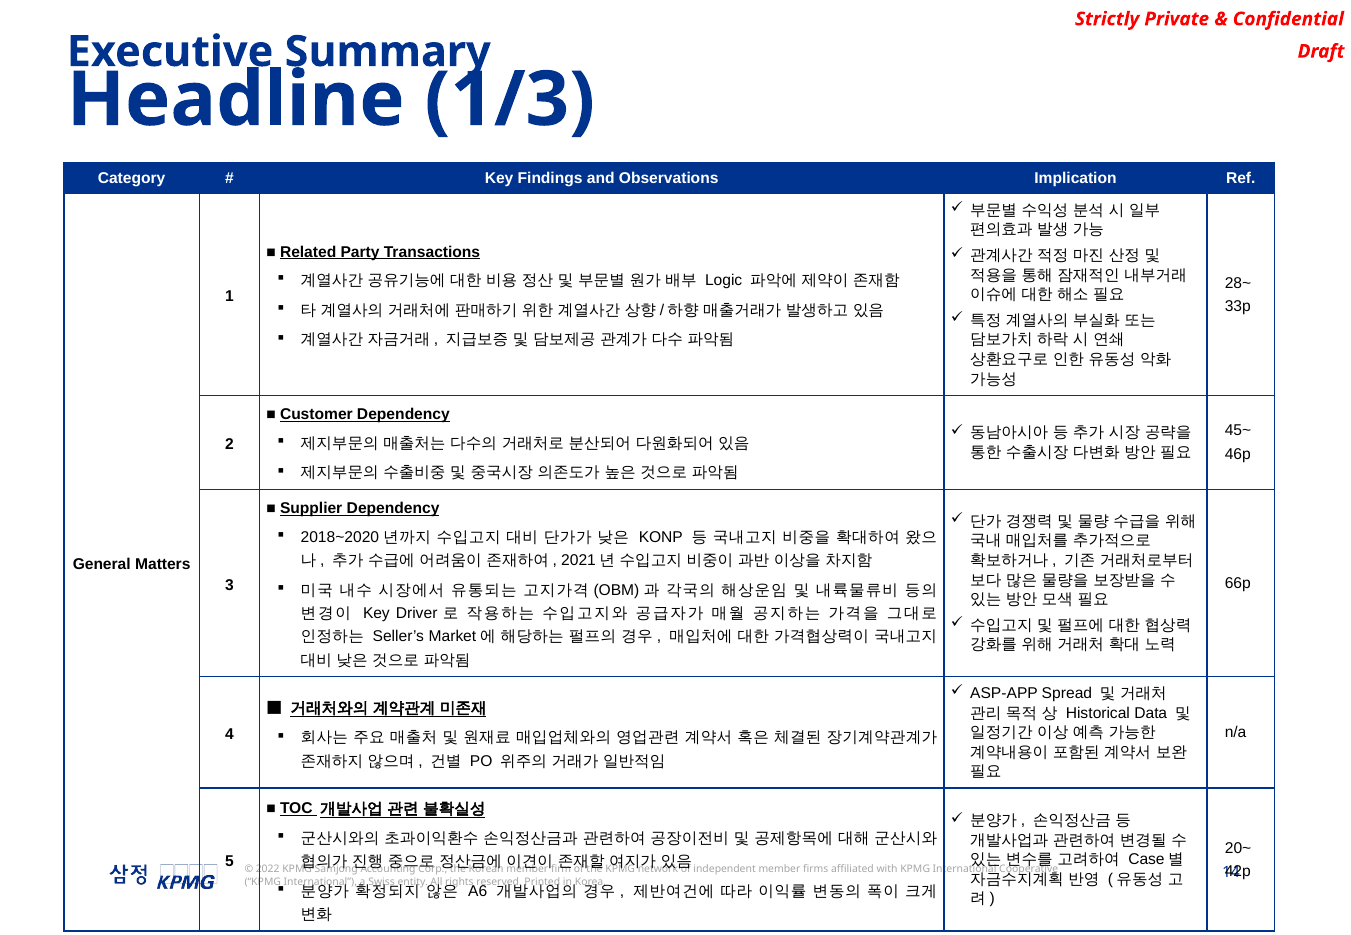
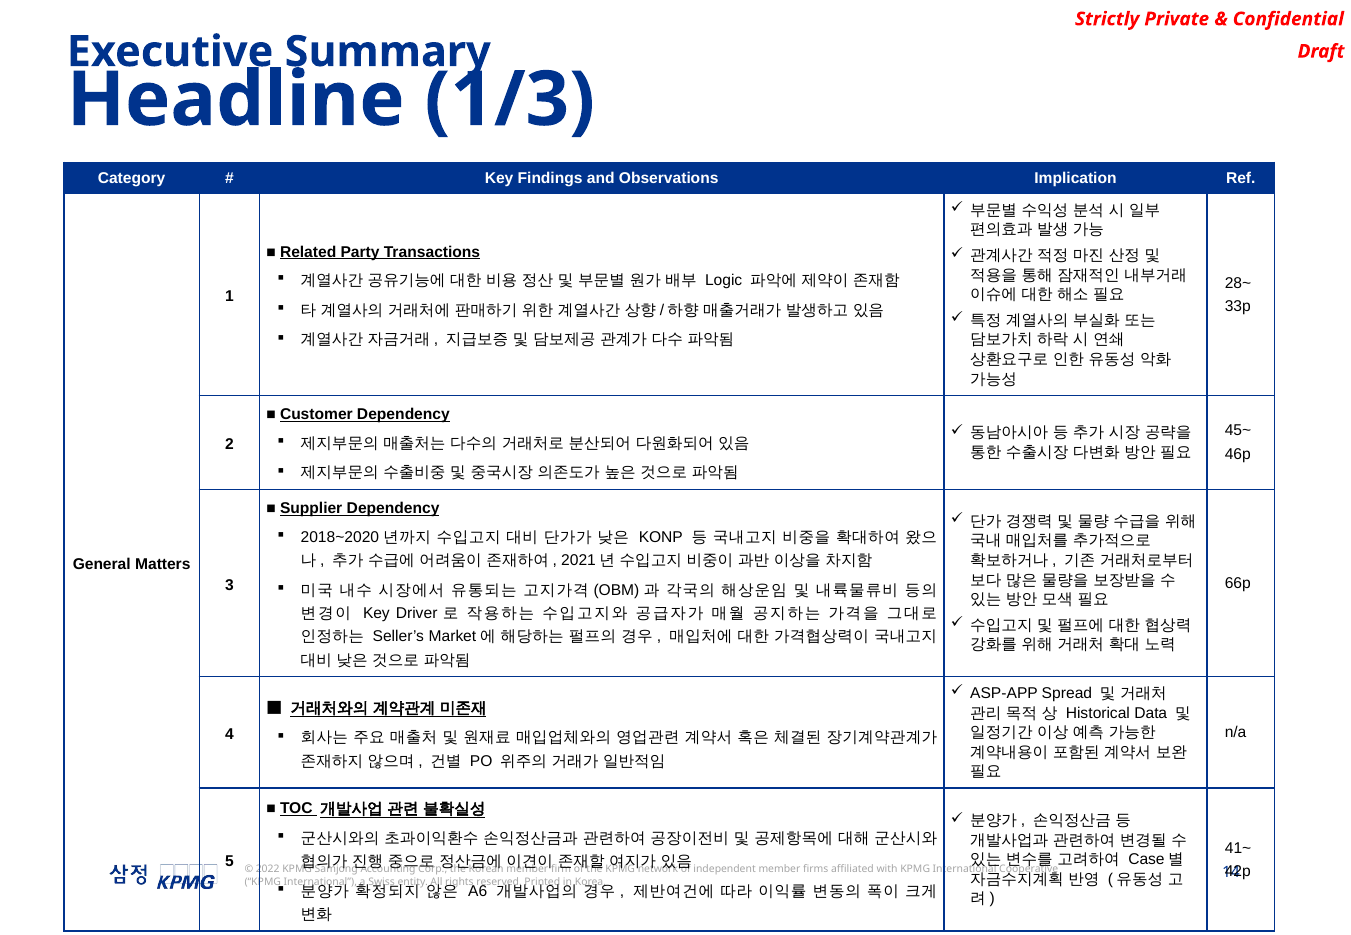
20~: 20~ -> 41~
